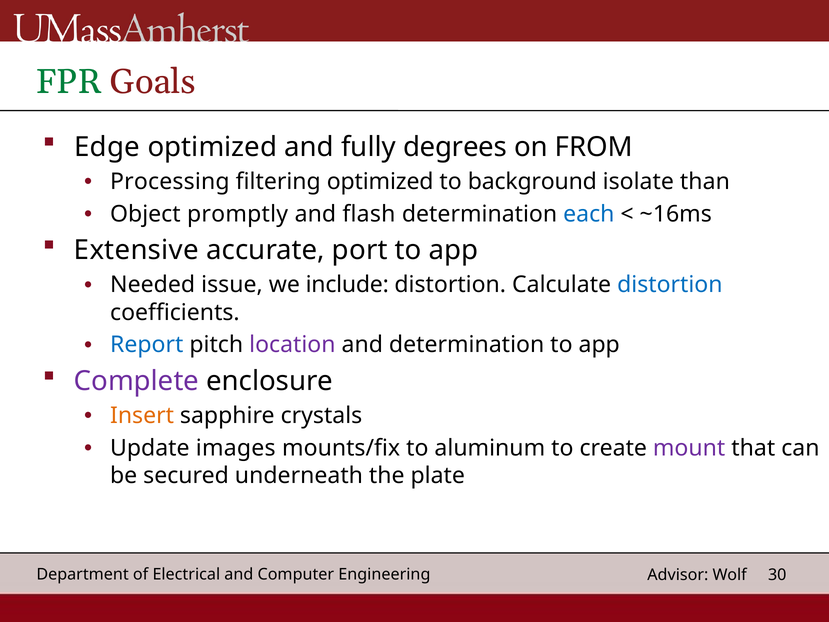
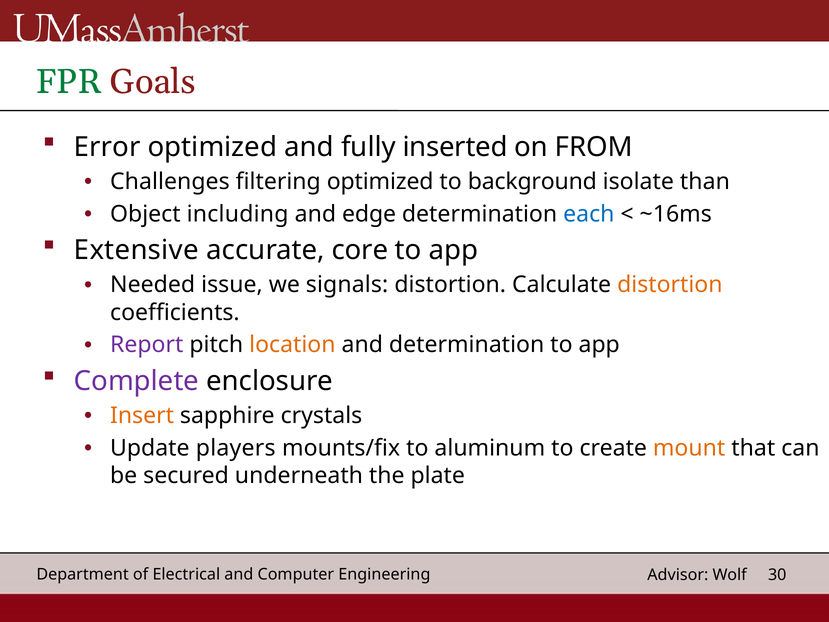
Edge: Edge -> Error
degrees: degrees -> inserted
Processing: Processing -> Challenges
promptly: promptly -> including
flash: flash -> edge
port: port -> core
include: include -> signals
distortion at (670, 285) colour: blue -> orange
Report colour: blue -> purple
location colour: purple -> orange
images: images -> players
mount colour: purple -> orange
